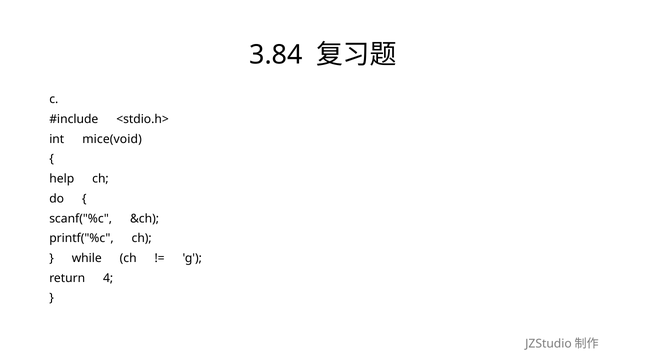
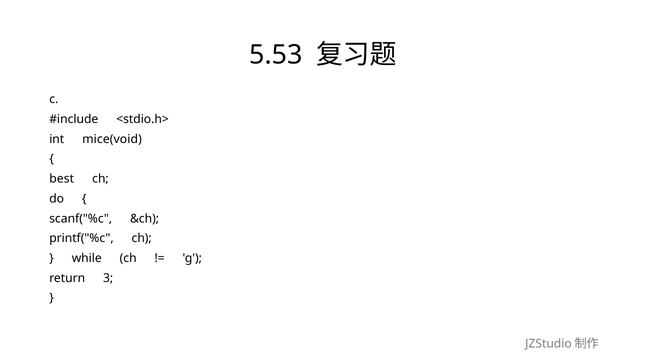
3.84: 3.84 -> 5.53
help: help -> best
4: 4 -> 3
